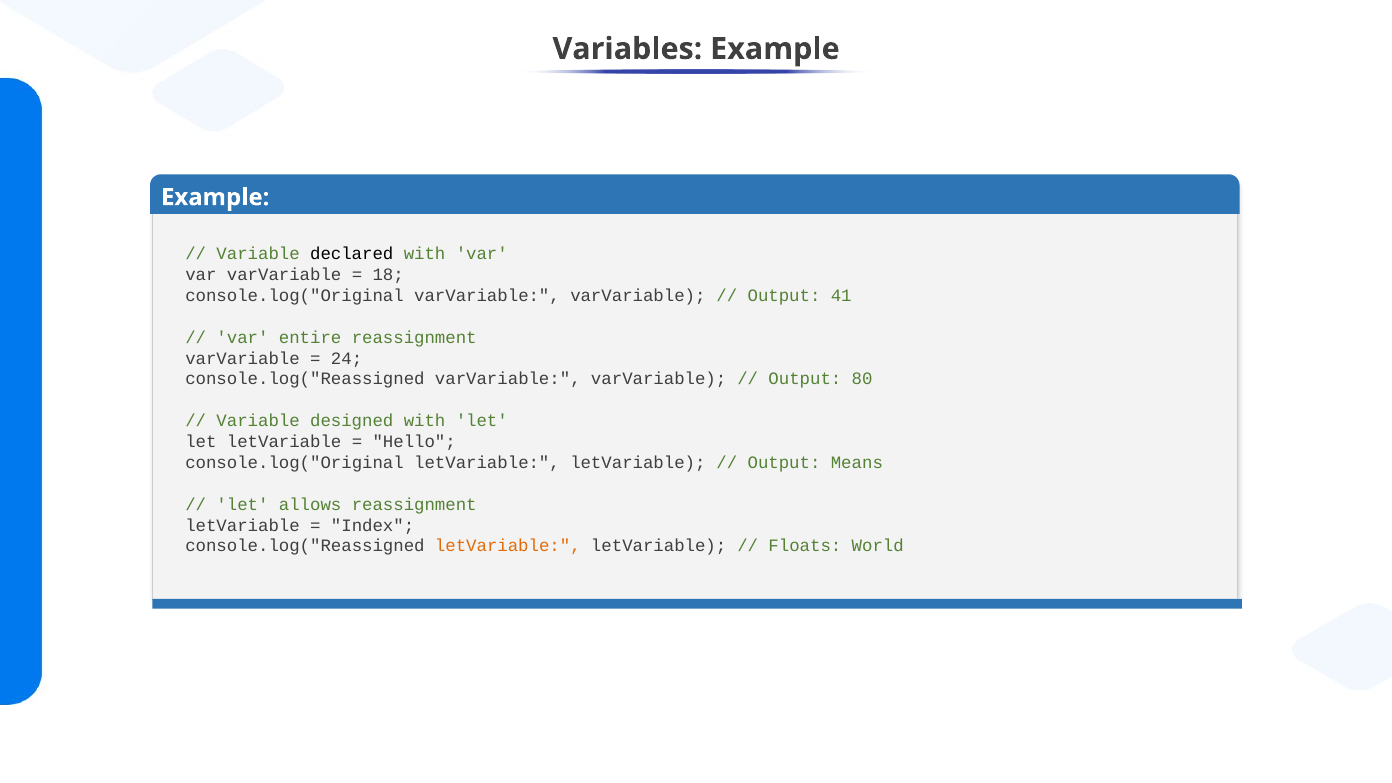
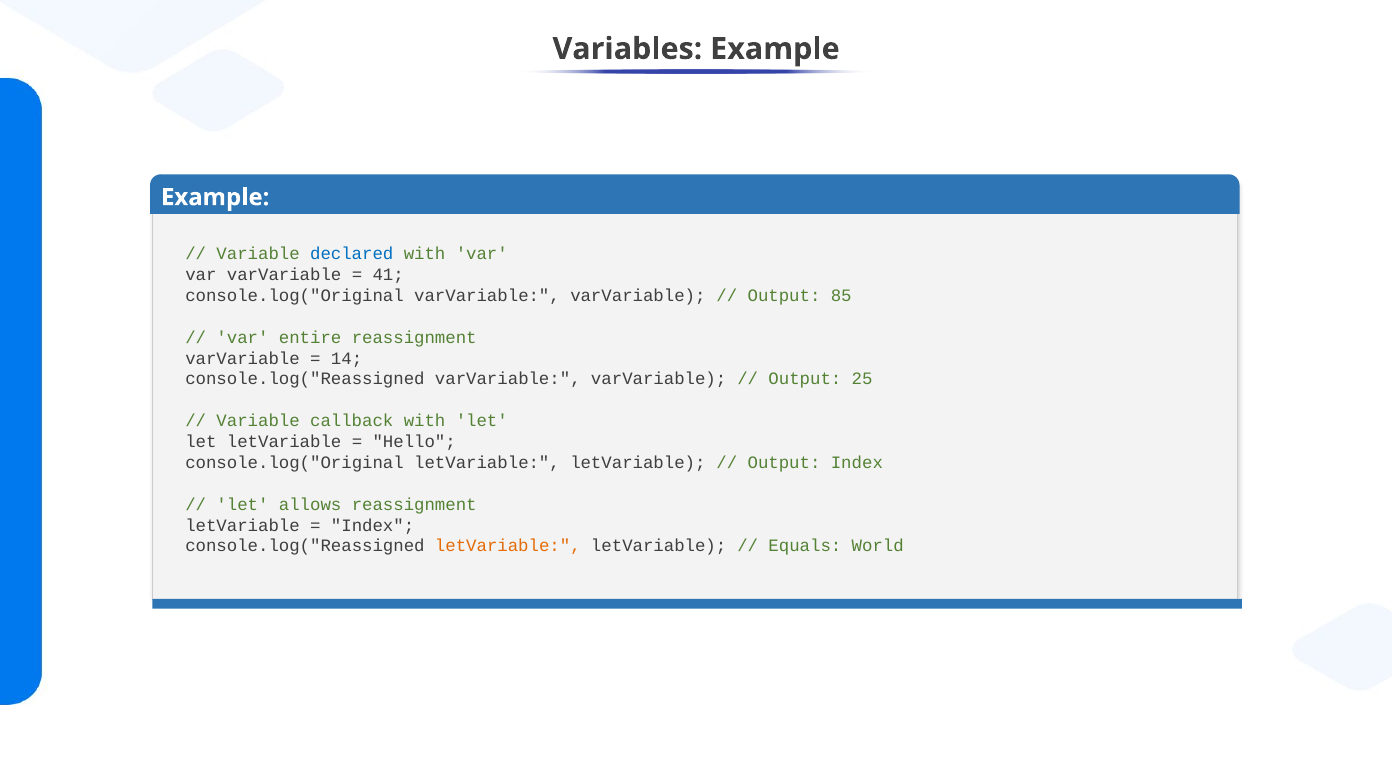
declared colour: black -> blue
18: 18 -> 41
41: 41 -> 85
24: 24 -> 14
80: 80 -> 25
designed: designed -> callback
Output Means: Means -> Index
Floats: Floats -> Equals
